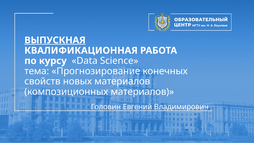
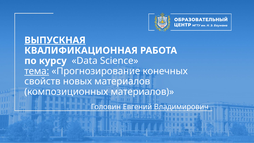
тема underline: none -> present
